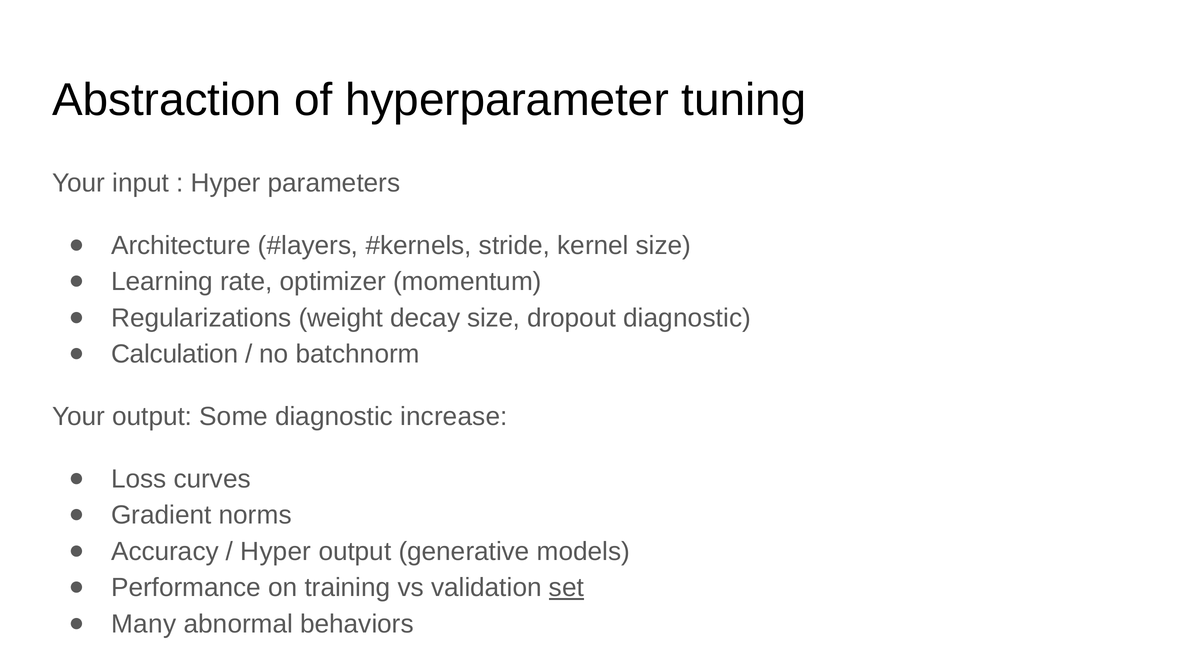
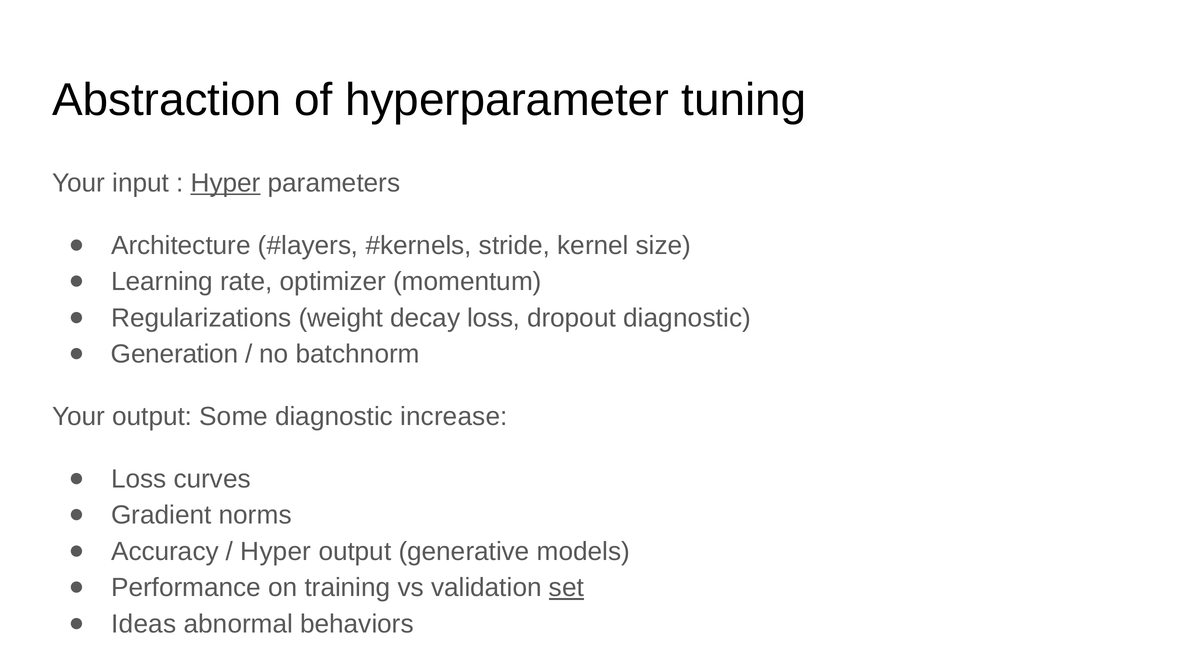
Hyper at (226, 183) underline: none -> present
decay size: size -> loss
Calculation: Calculation -> Generation
Many: Many -> Ideas
